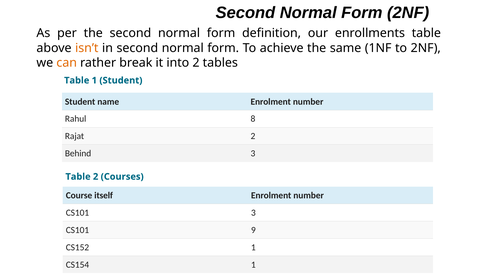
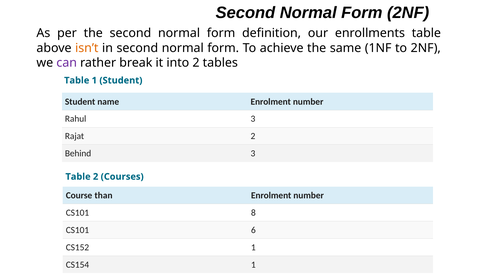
can colour: orange -> purple
Rahul 8: 8 -> 3
itself: itself -> than
CS101 3: 3 -> 8
9: 9 -> 6
